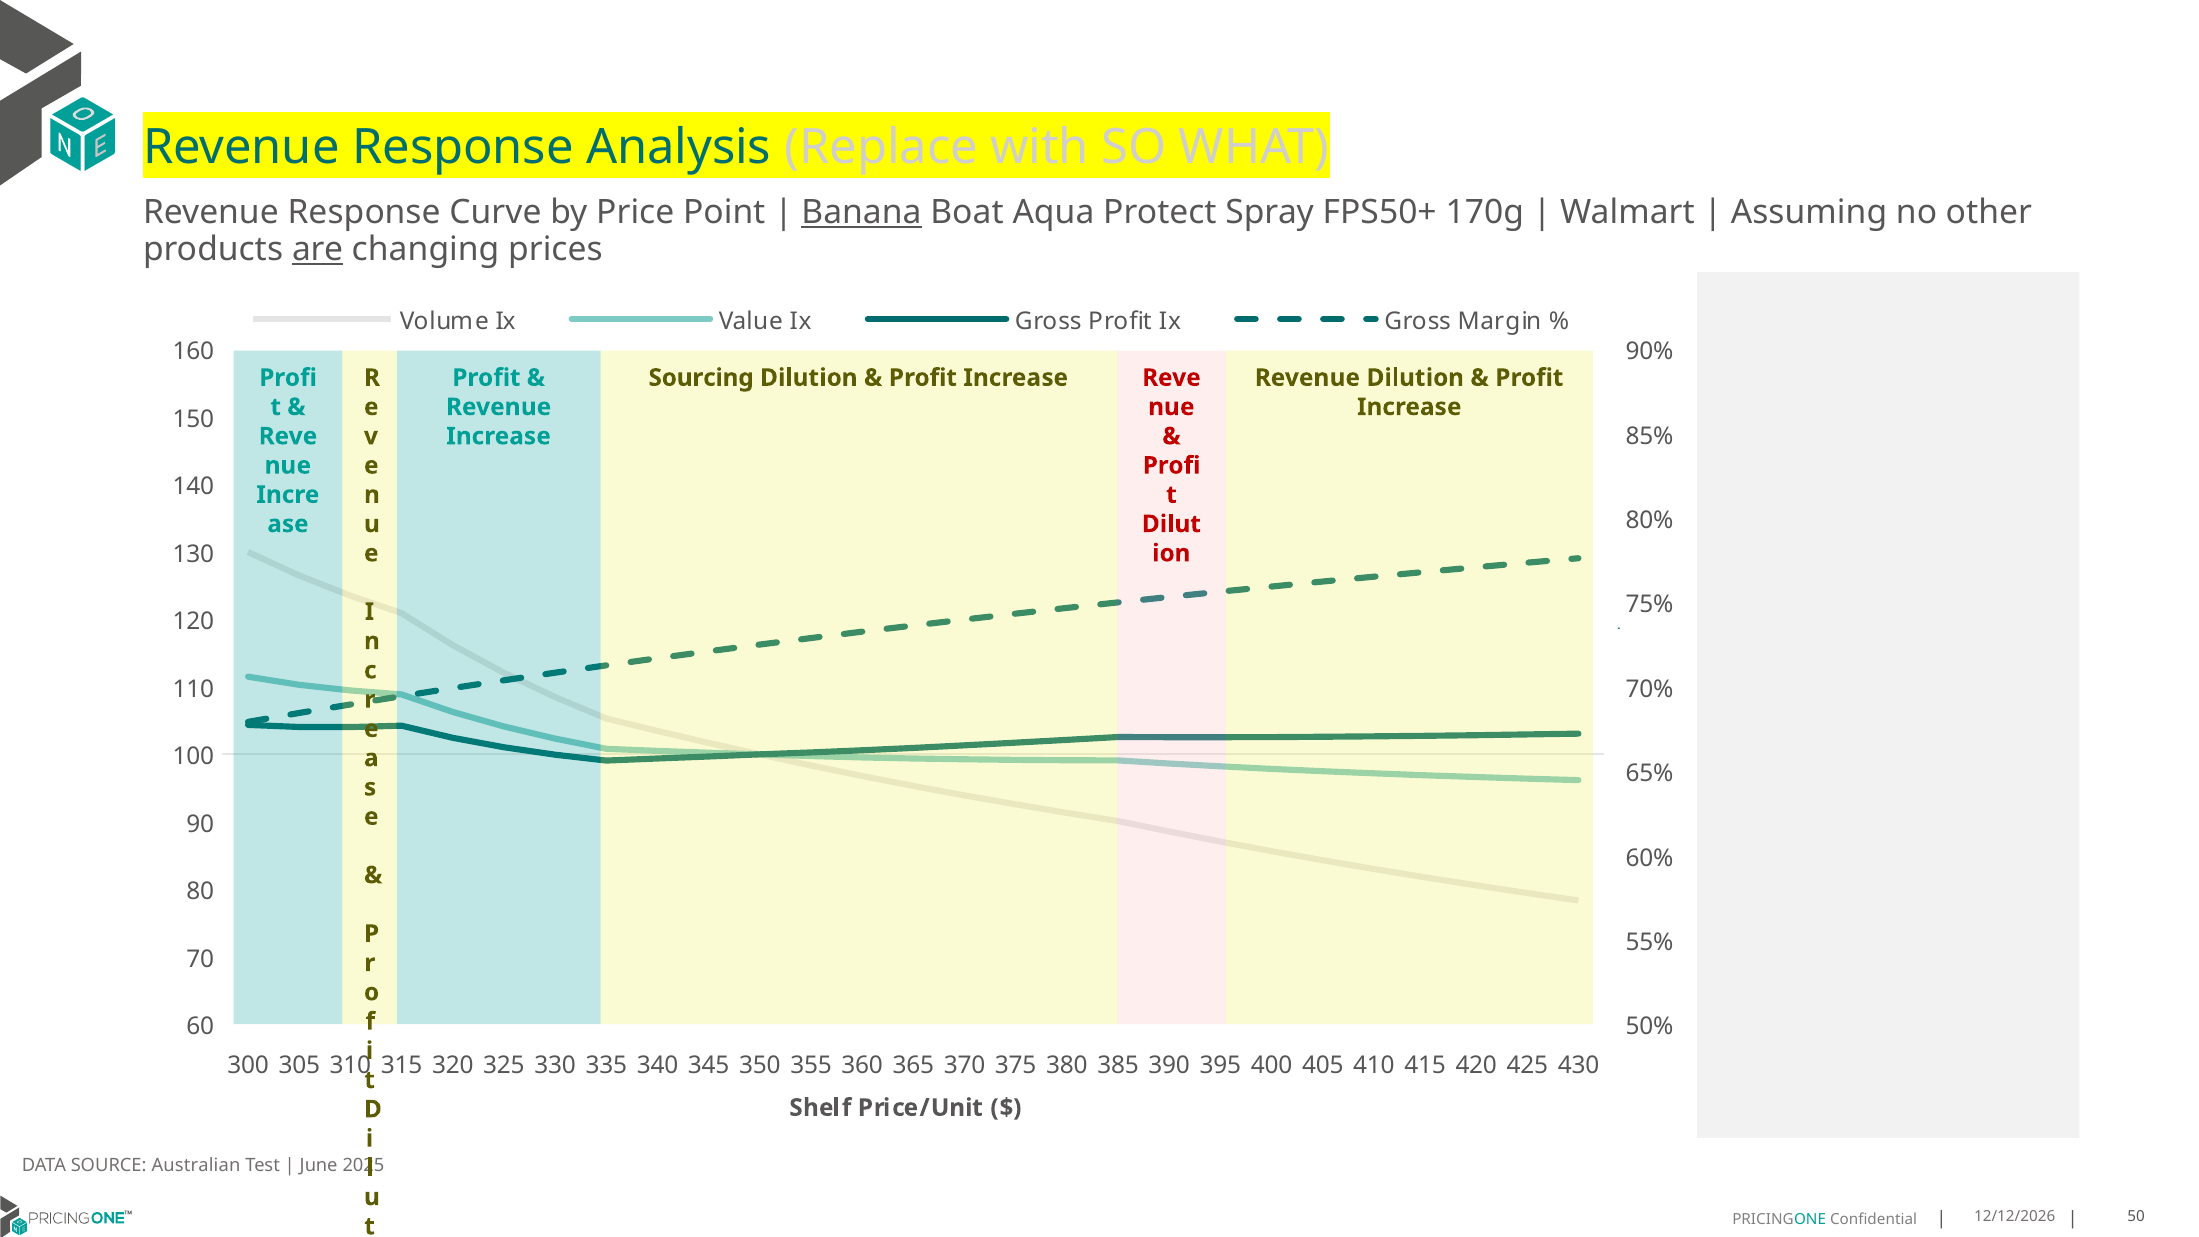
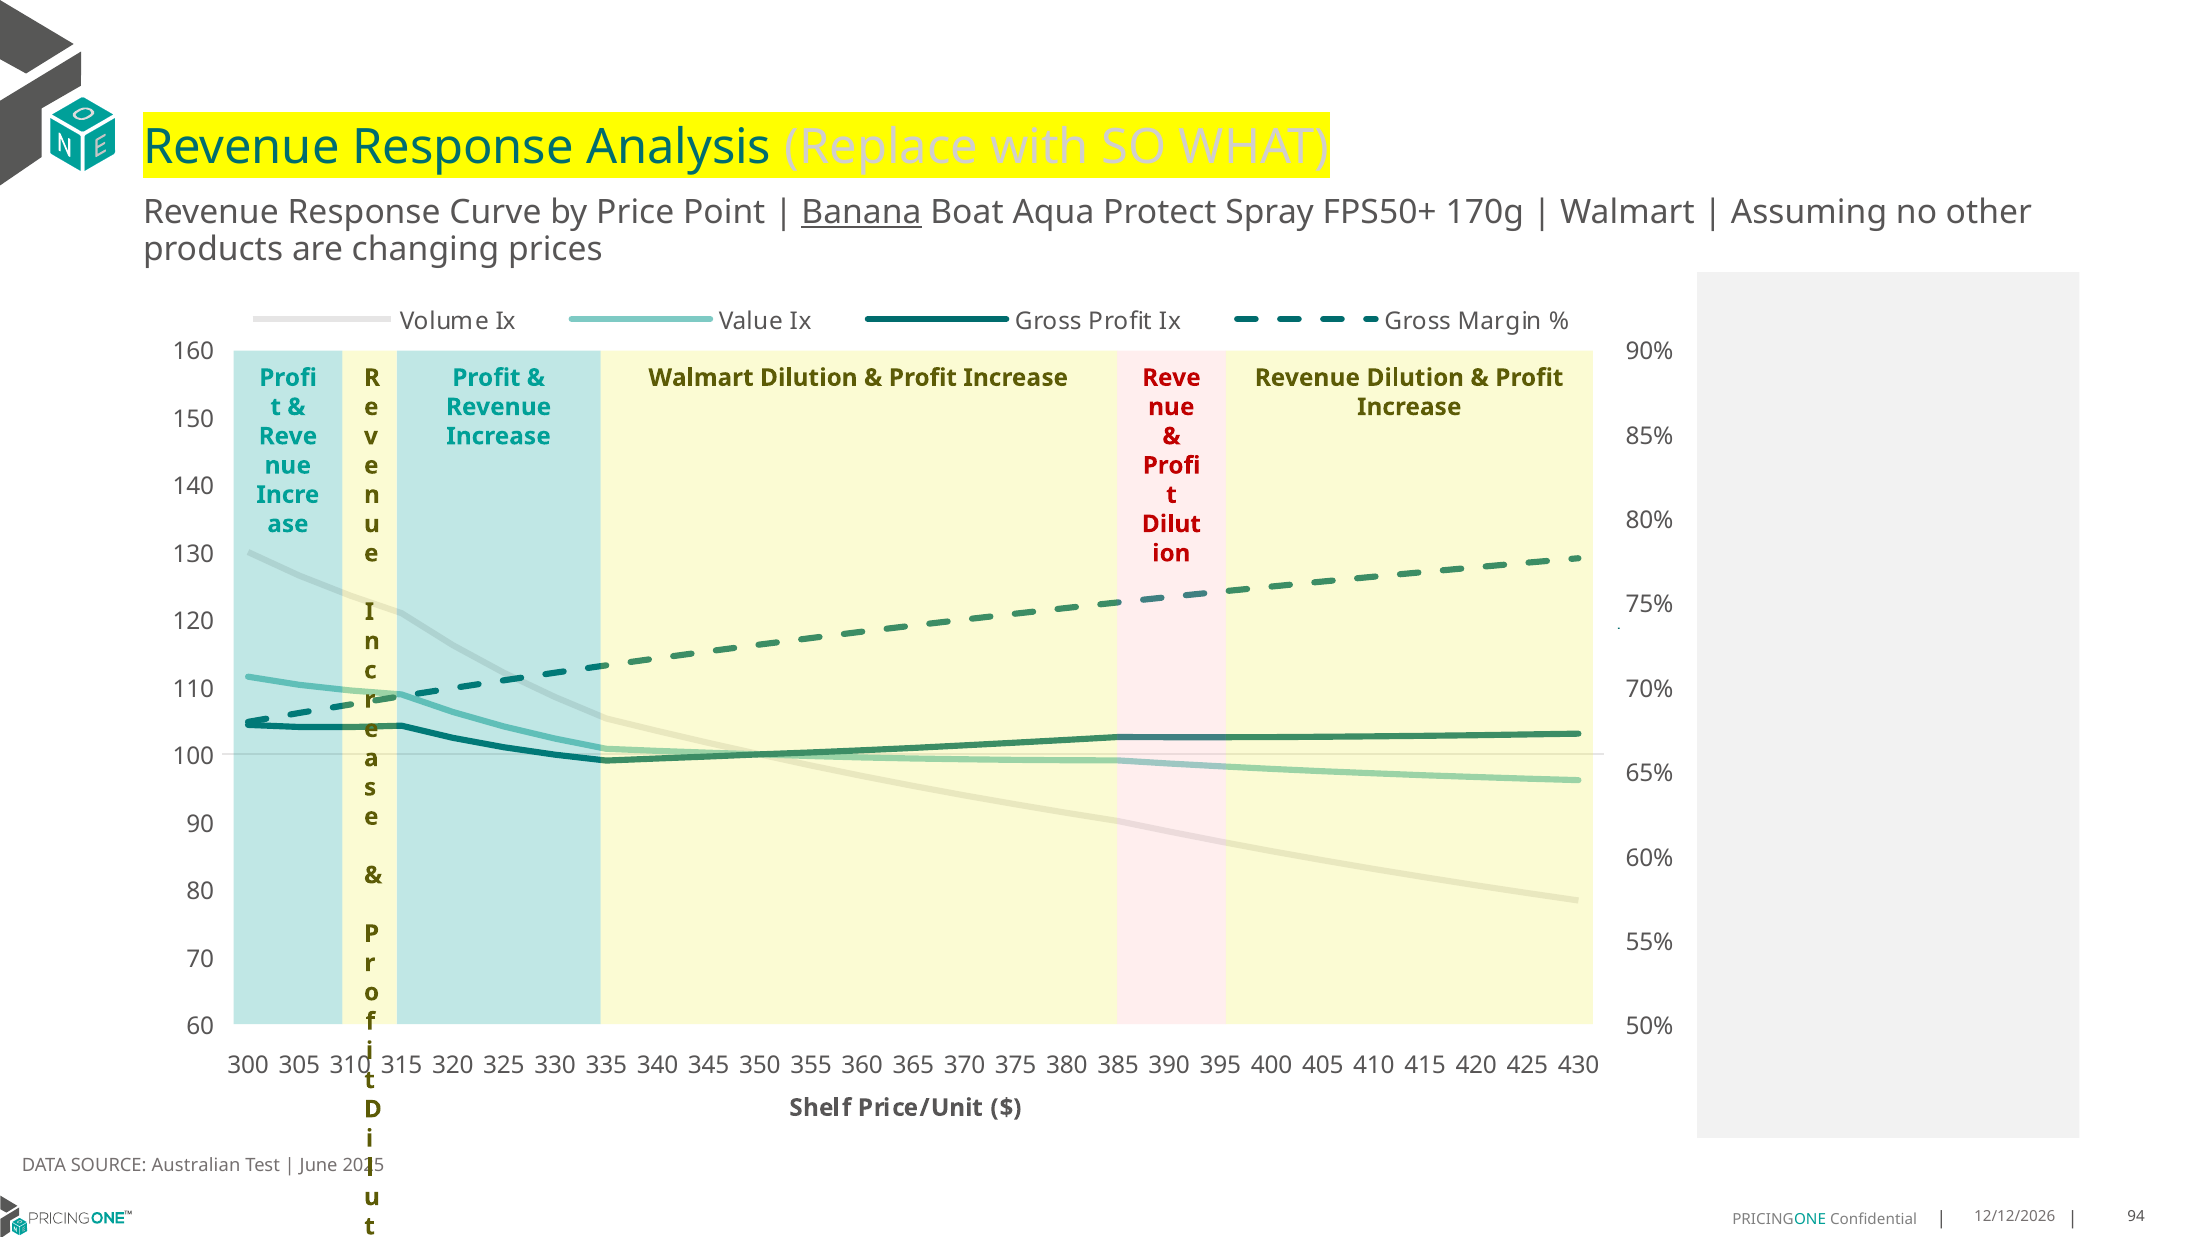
are underline: present -> none
Sourcing at (701, 378): Sourcing -> Walmart
50: 50 -> 94
